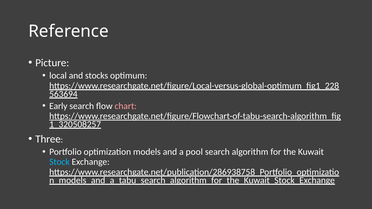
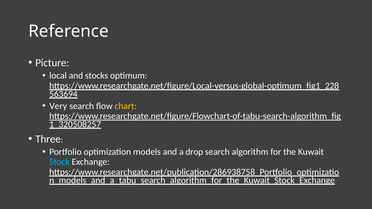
Early: Early -> Very
chart colour: pink -> yellow
pool: pool -> drop
